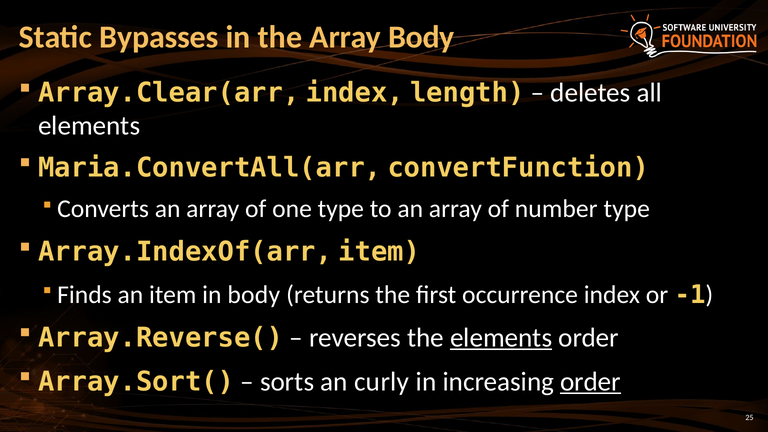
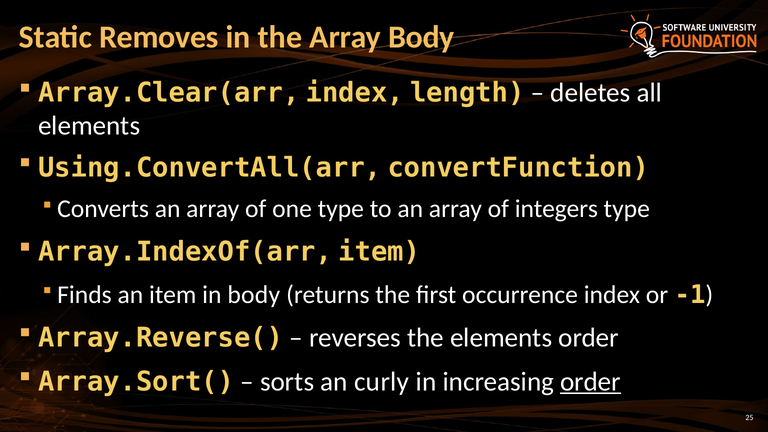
Bypasses: Bypasses -> Removes
Maria.ConvertAll(arr: Maria.ConvertAll(arr -> Using.ConvertAll(arr
number: number -> integers
elements at (501, 338) underline: present -> none
